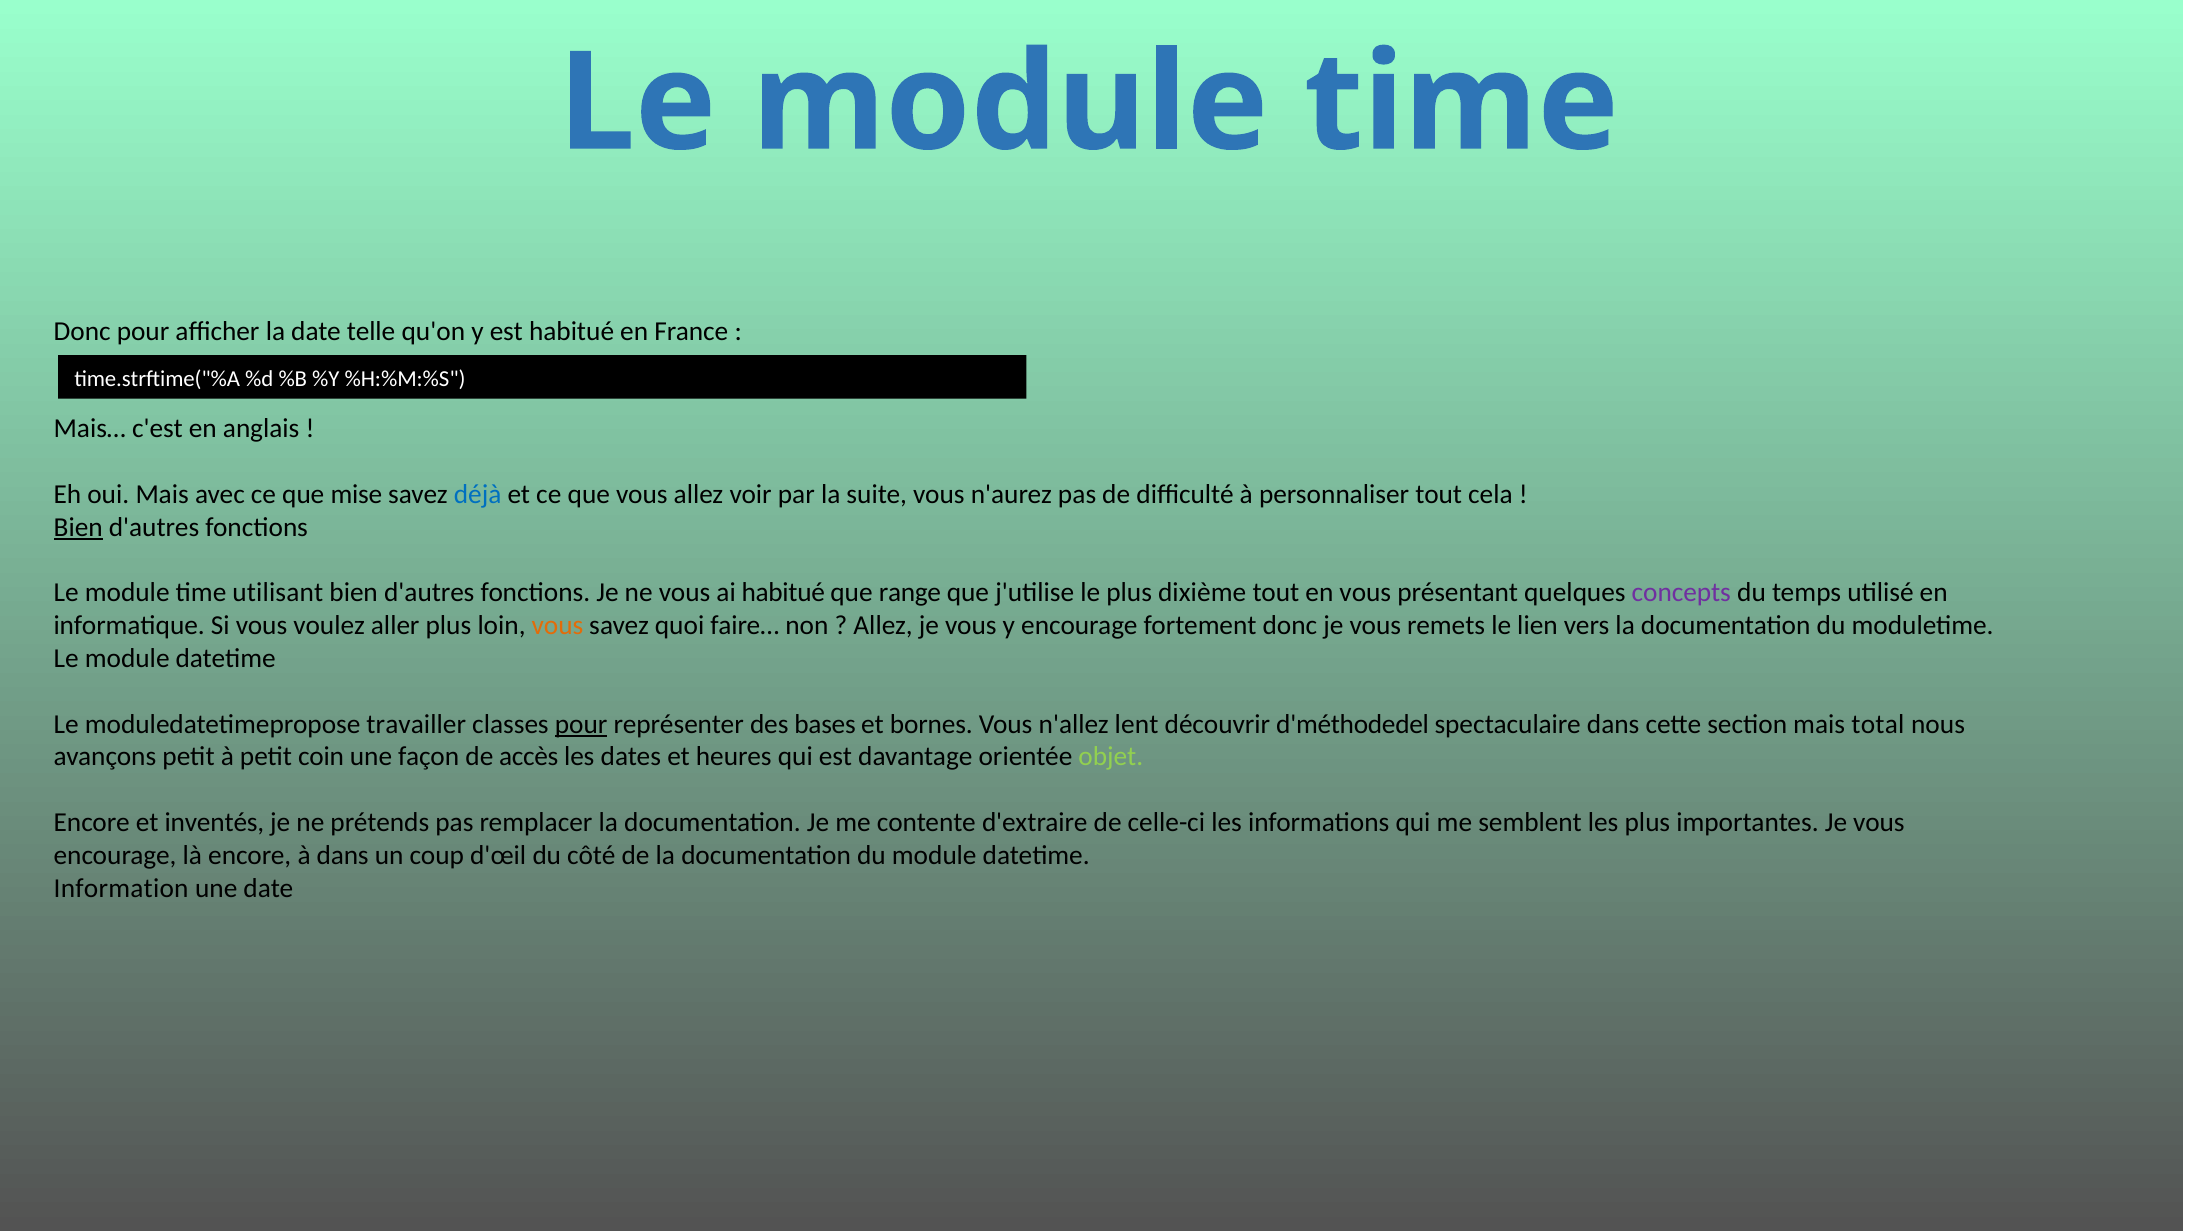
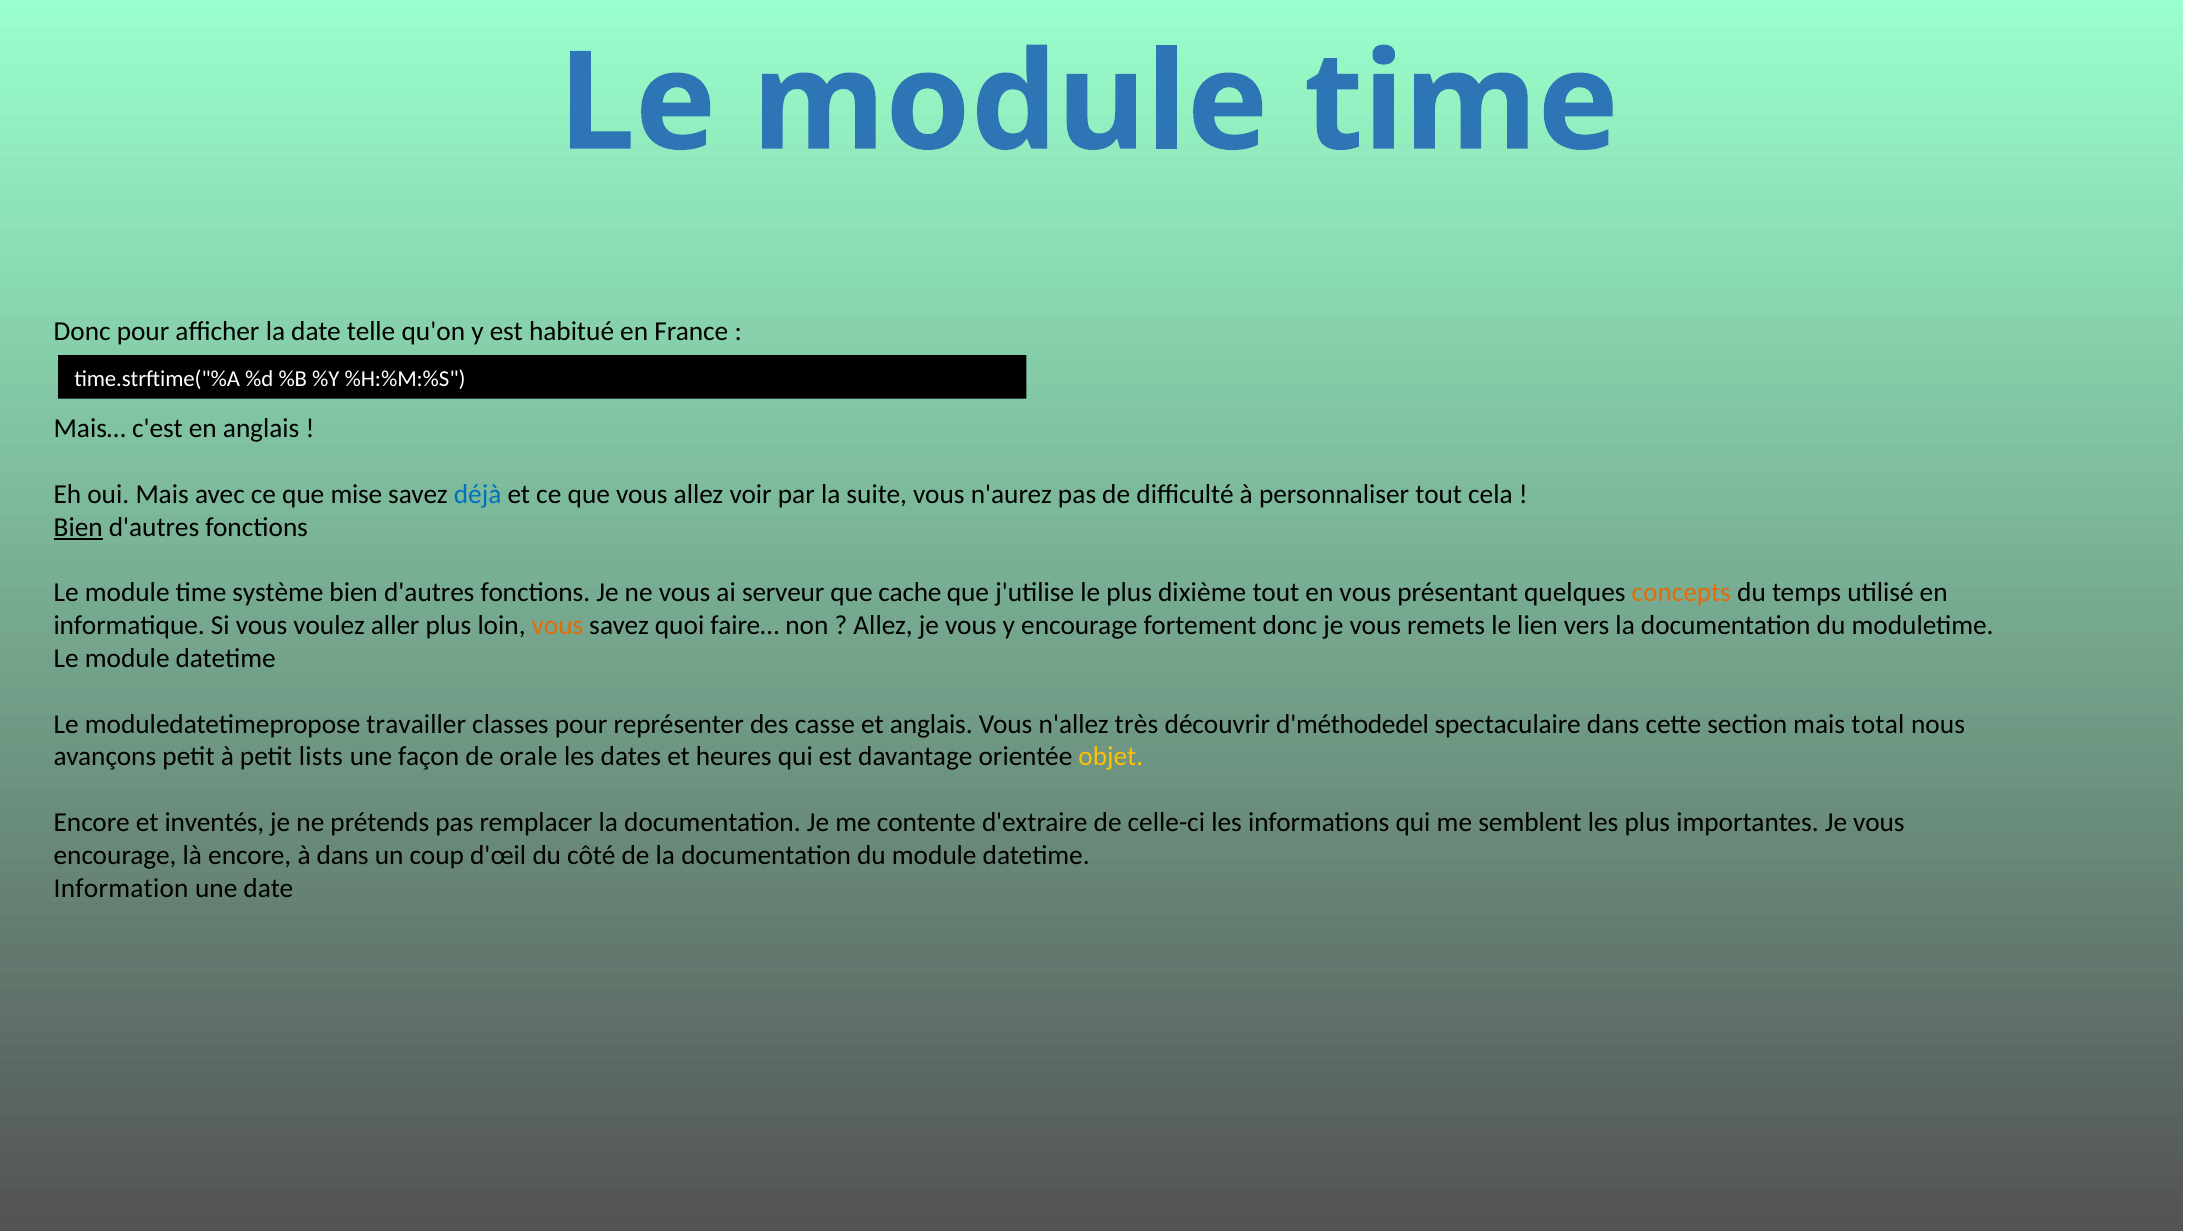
utilisant: utilisant -> système
ai habitué: habitué -> serveur
range: range -> cache
concepts colour: purple -> orange
pour at (581, 724) underline: present -> none
bases: bases -> casse
et bornes: bornes -> anglais
lent: lent -> très
coin: coin -> lists
accès: accès -> orale
objet colour: light green -> yellow
